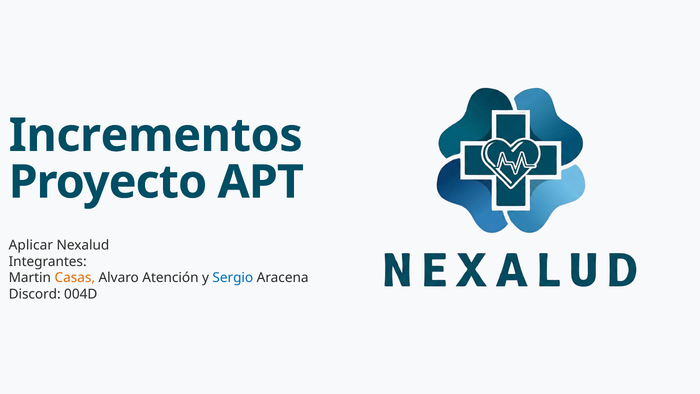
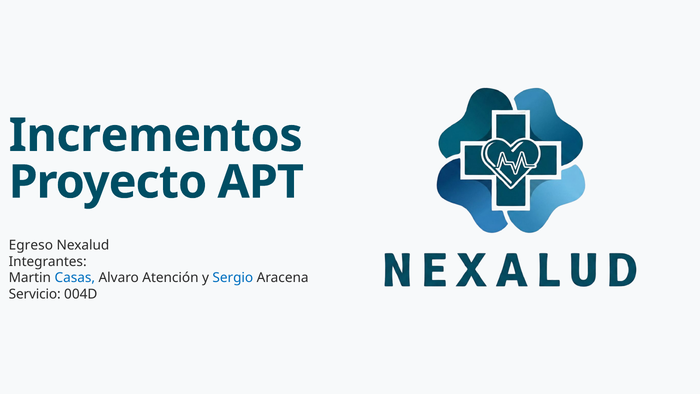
Aplicar: Aplicar -> Egreso
Casas colour: orange -> blue
Discord: Discord -> Servicio
